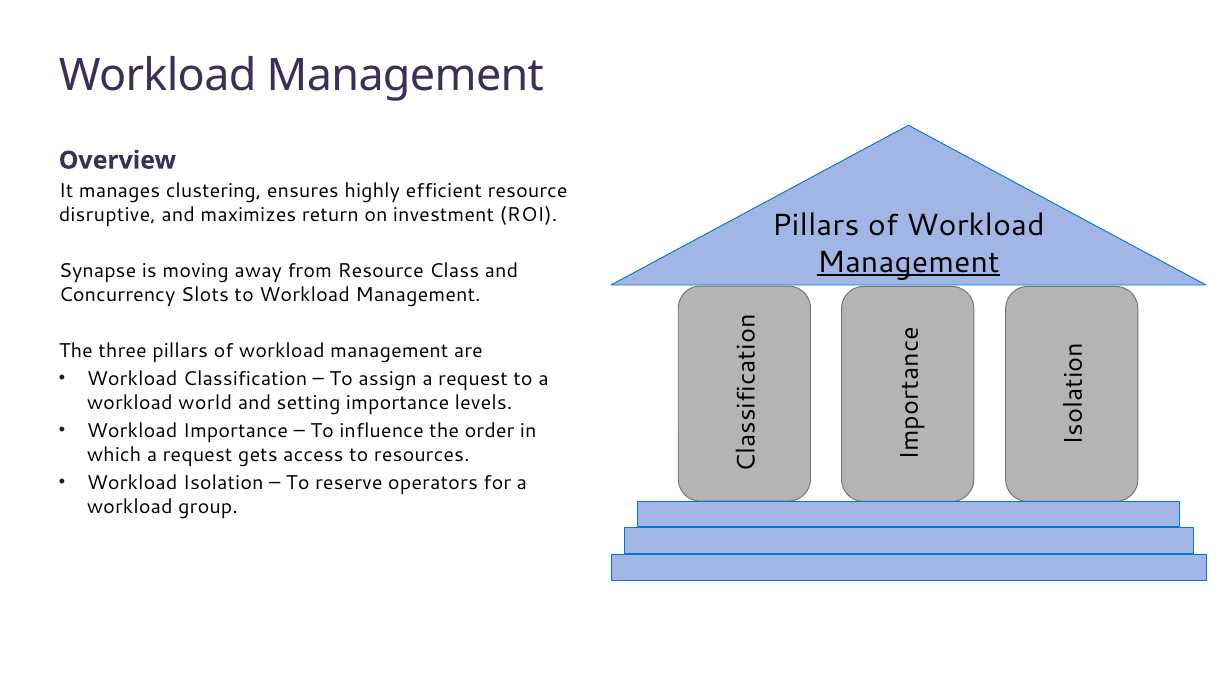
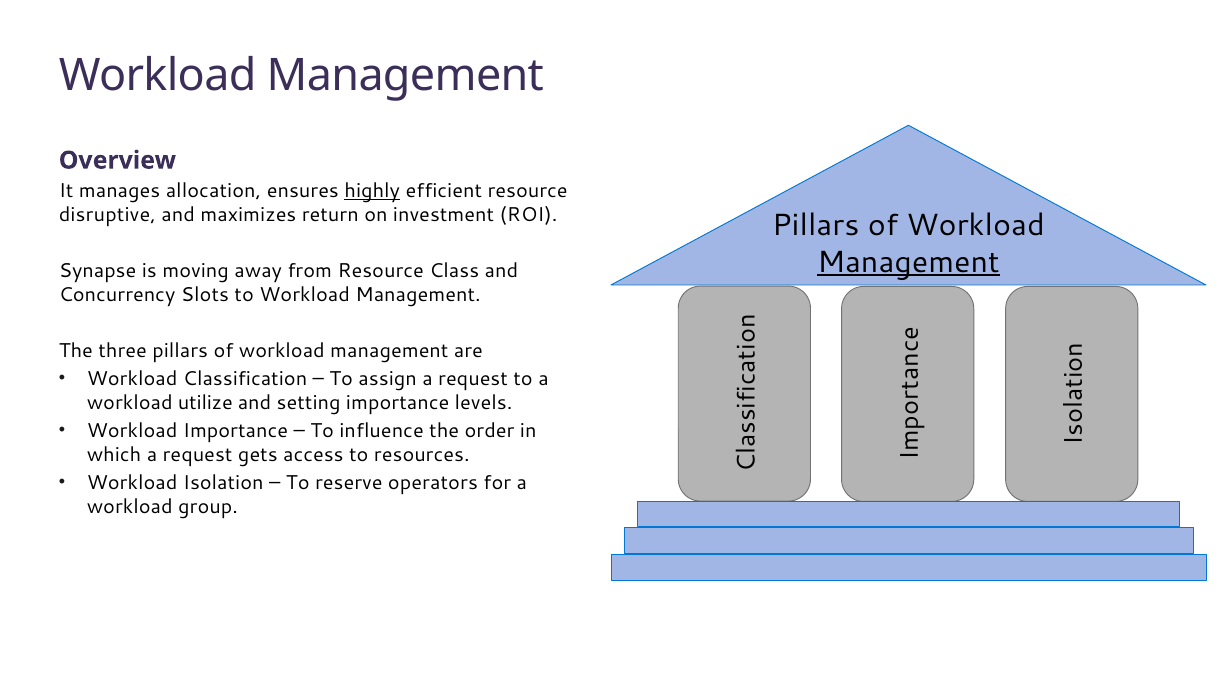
clustering: clustering -> allocation
highly underline: none -> present
world: world -> utilize
